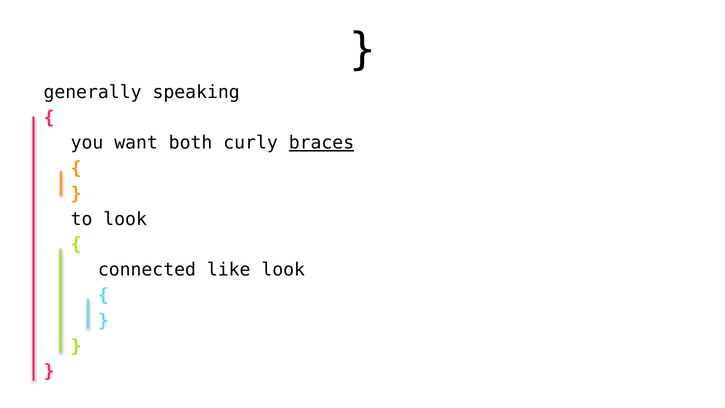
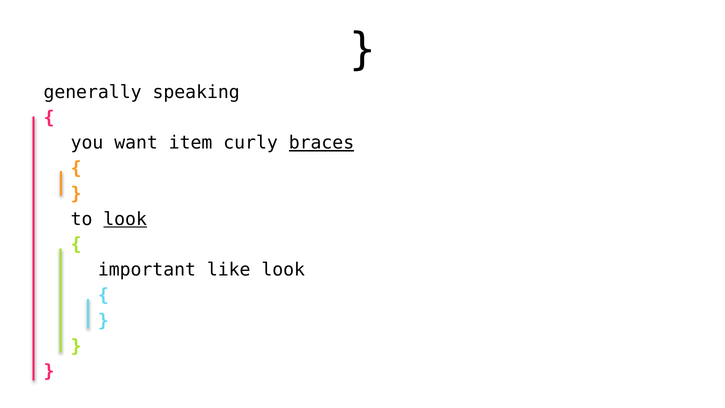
both: both -> item
look at (125, 219) underline: none -> present
connected: connected -> important
